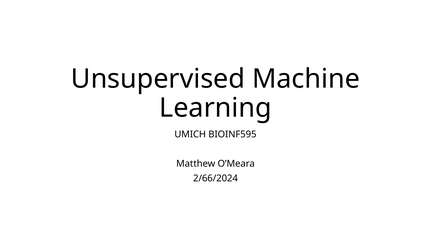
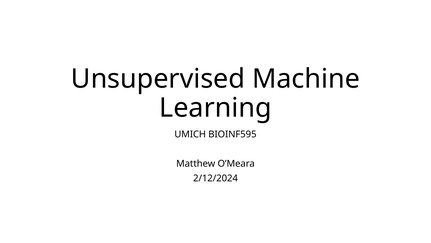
2/66/2024: 2/66/2024 -> 2/12/2024
